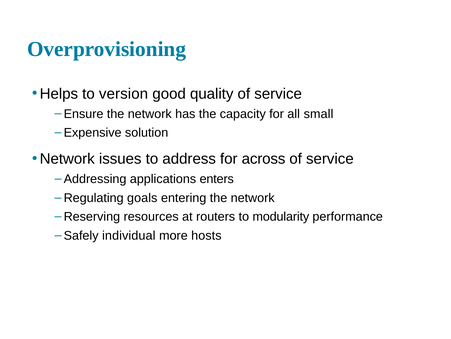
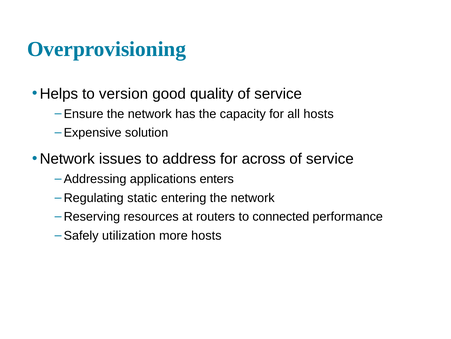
all small: small -> hosts
goals: goals -> static
modularity: modularity -> connected
individual: individual -> utilization
